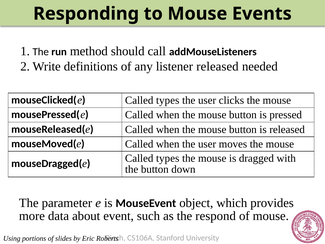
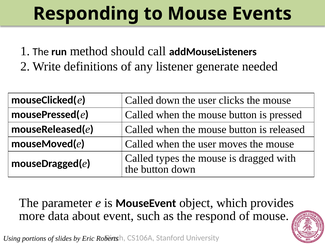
listener released: released -> generate
types at (168, 100): types -> down
